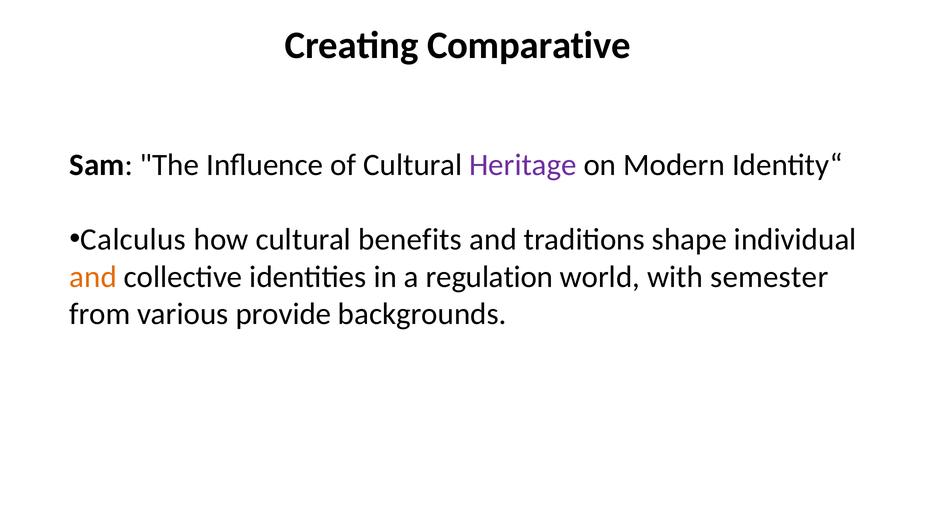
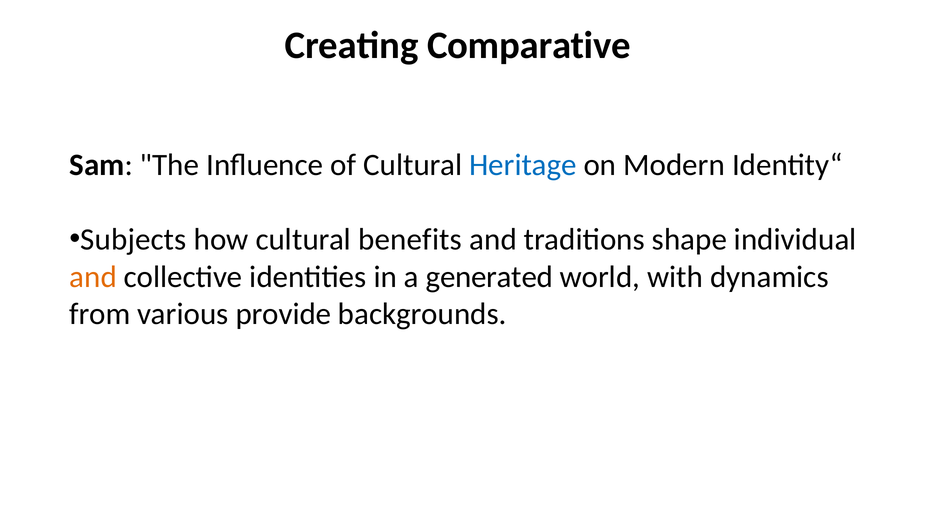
Heritage colour: purple -> blue
Calculus: Calculus -> Subjects
regulation: regulation -> generated
semester: semester -> dynamics
